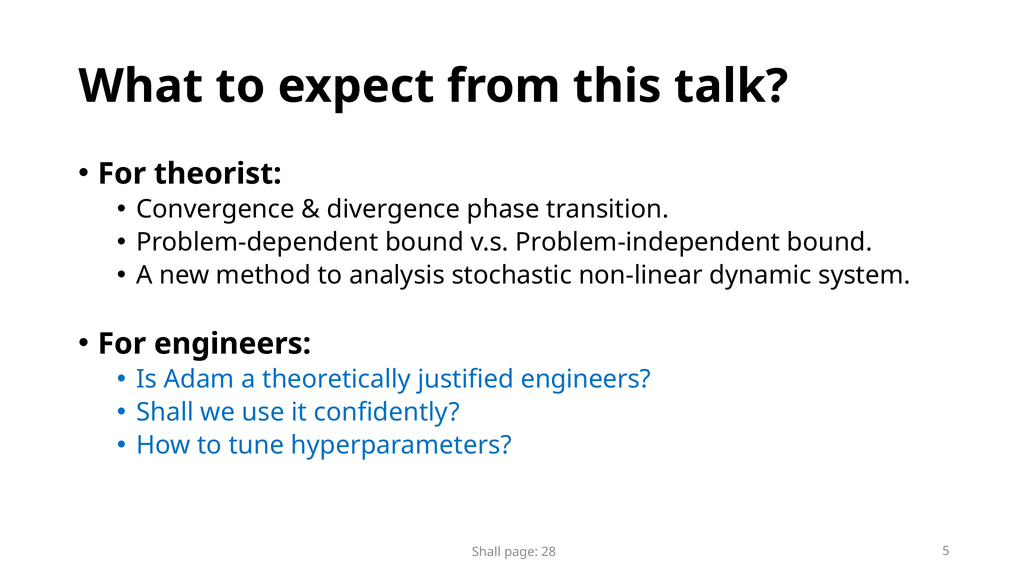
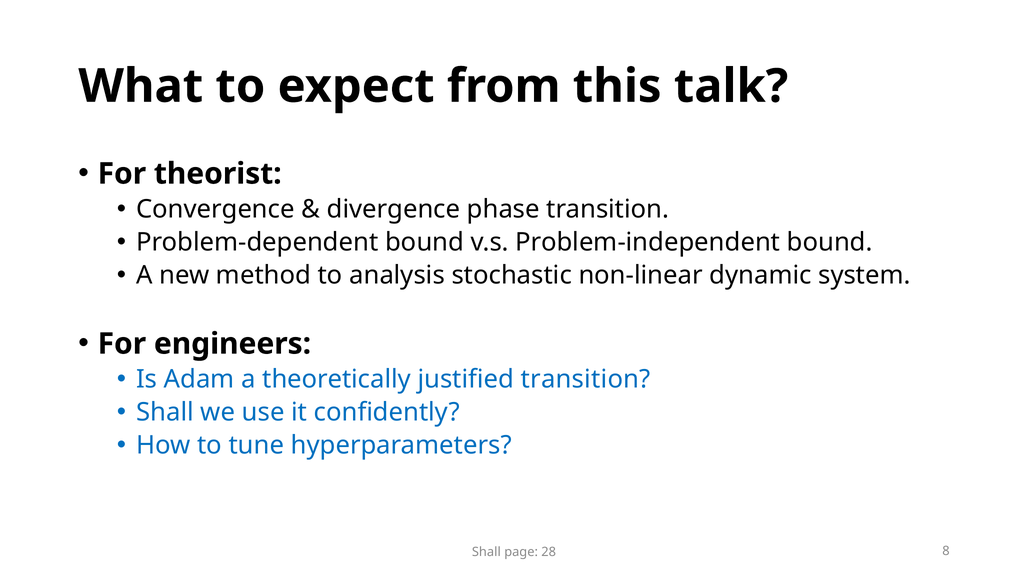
justified engineers: engineers -> transition
5: 5 -> 8
